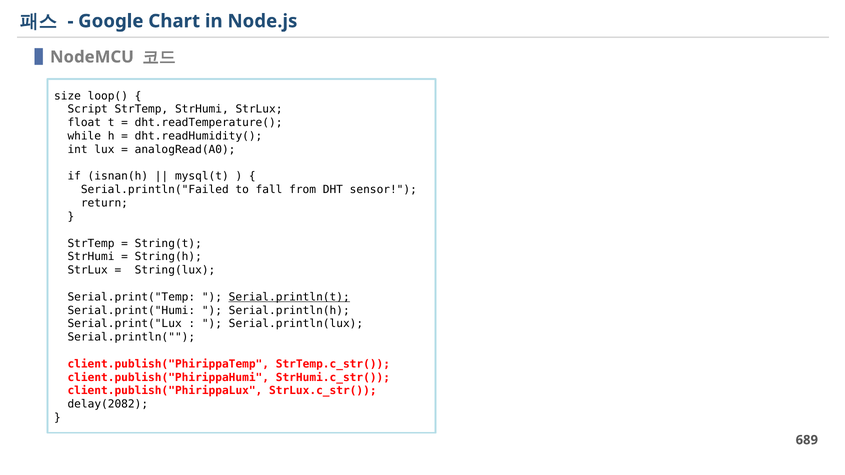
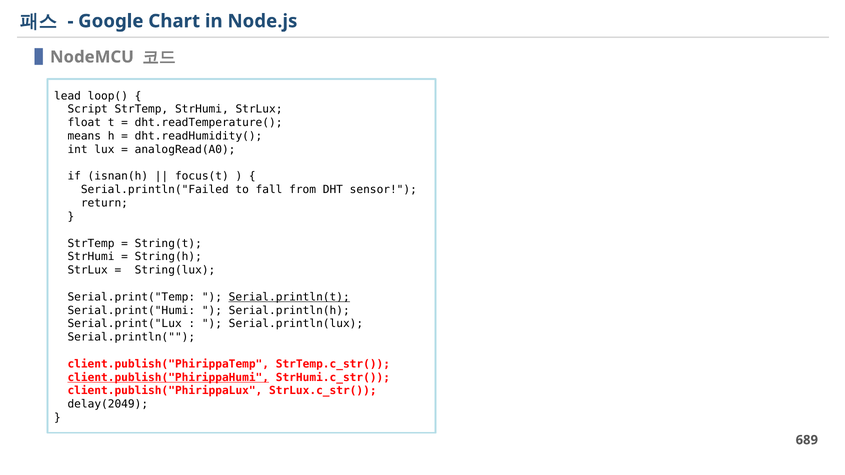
size: size -> lead
while: while -> means
mysql(t: mysql(t -> focus(t
client.publish("PhirippaHumi underline: none -> present
delay(2082: delay(2082 -> delay(2049
